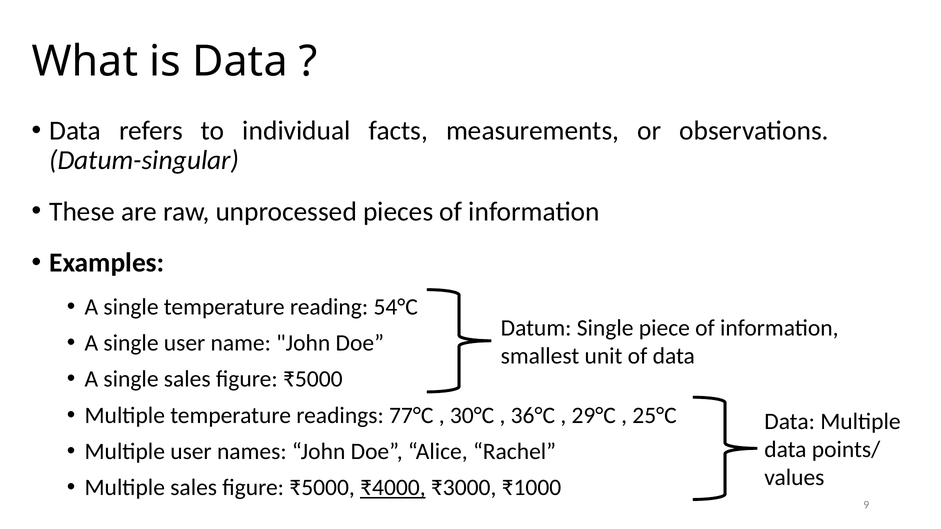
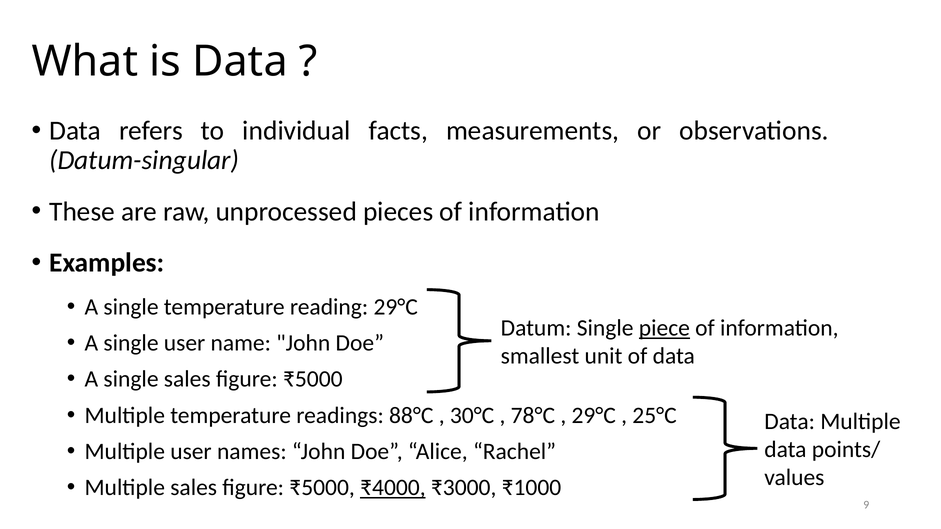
reading 54°C: 54°C -> 29°C
piece underline: none -> present
77°C: 77°C -> 88°C
36°C: 36°C -> 78°C
